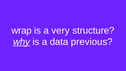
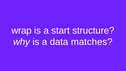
very: very -> start
why underline: present -> none
previous: previous -> matches
